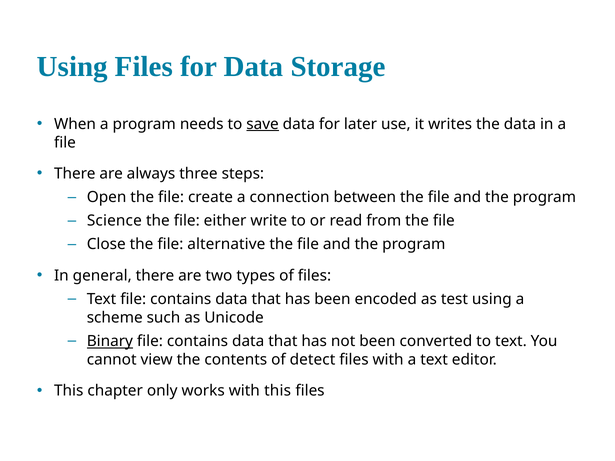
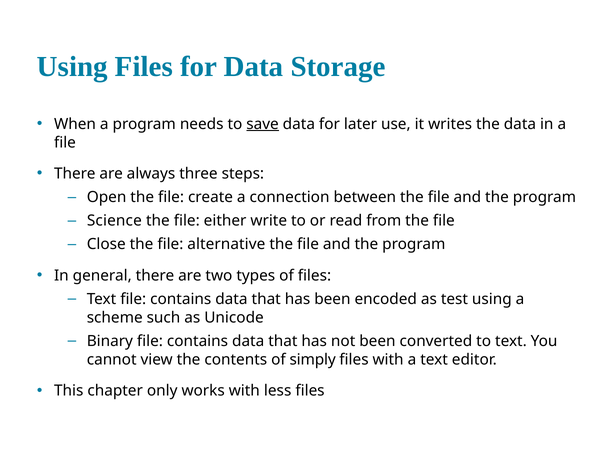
Binary underline: present -> none
detect: detect -> simply
with this: this -> less
